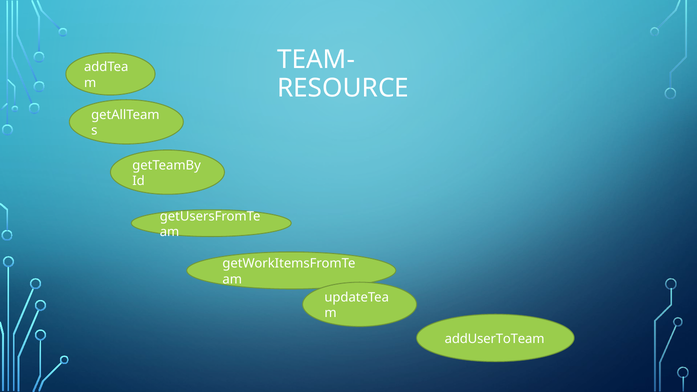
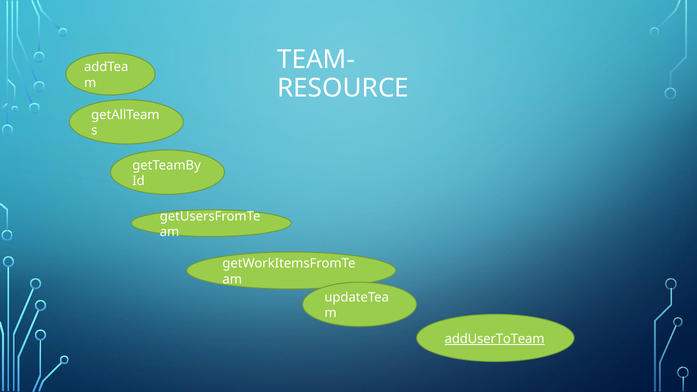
addUserToTeam underline: none -> present
